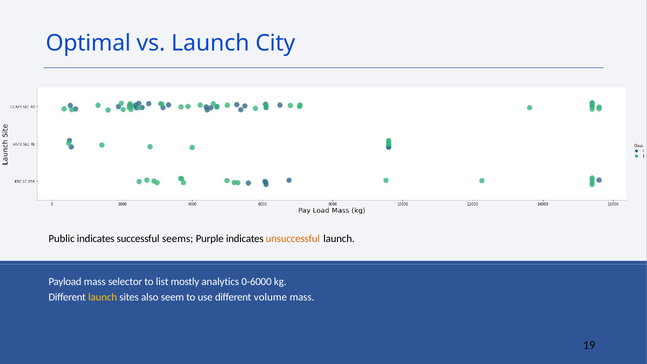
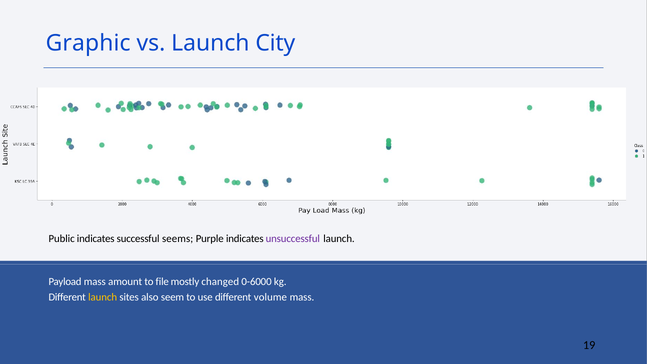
Optimal: Optimal -> Graphic
unsuccessful colour: orange -> purple
selector: selector -> amount
list: list -> file
analytics: analytics -> changed
